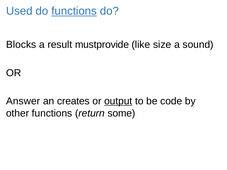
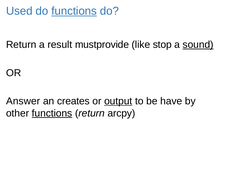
Blocks at (21, 45): Blocks -> Return
size: size -> stop
sound underline: none -> present
code: code -> have
functions at (52, 113) underline: none -> present
some: some -> arcpy
